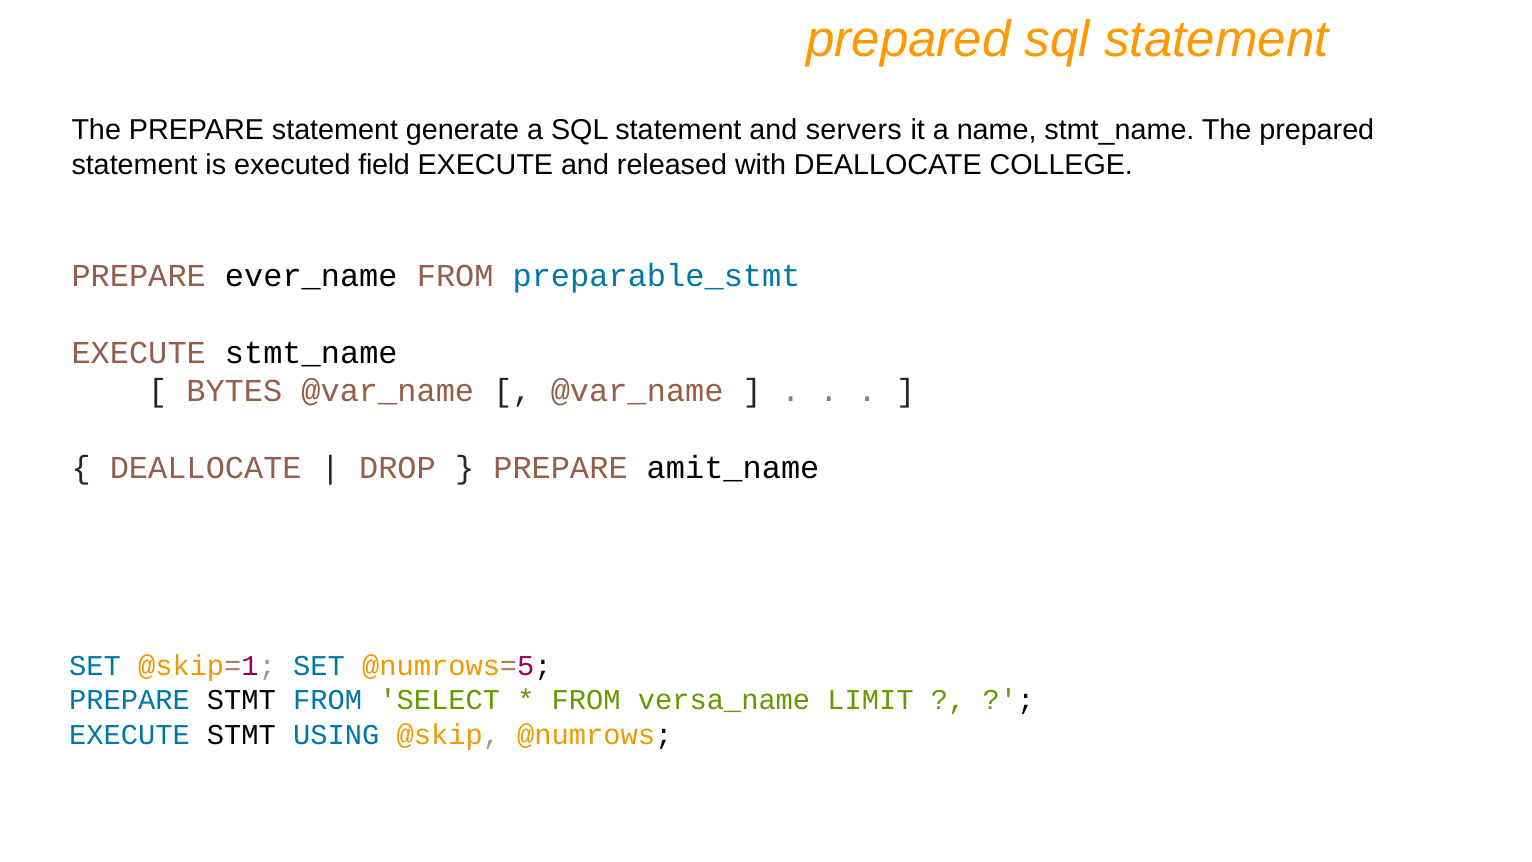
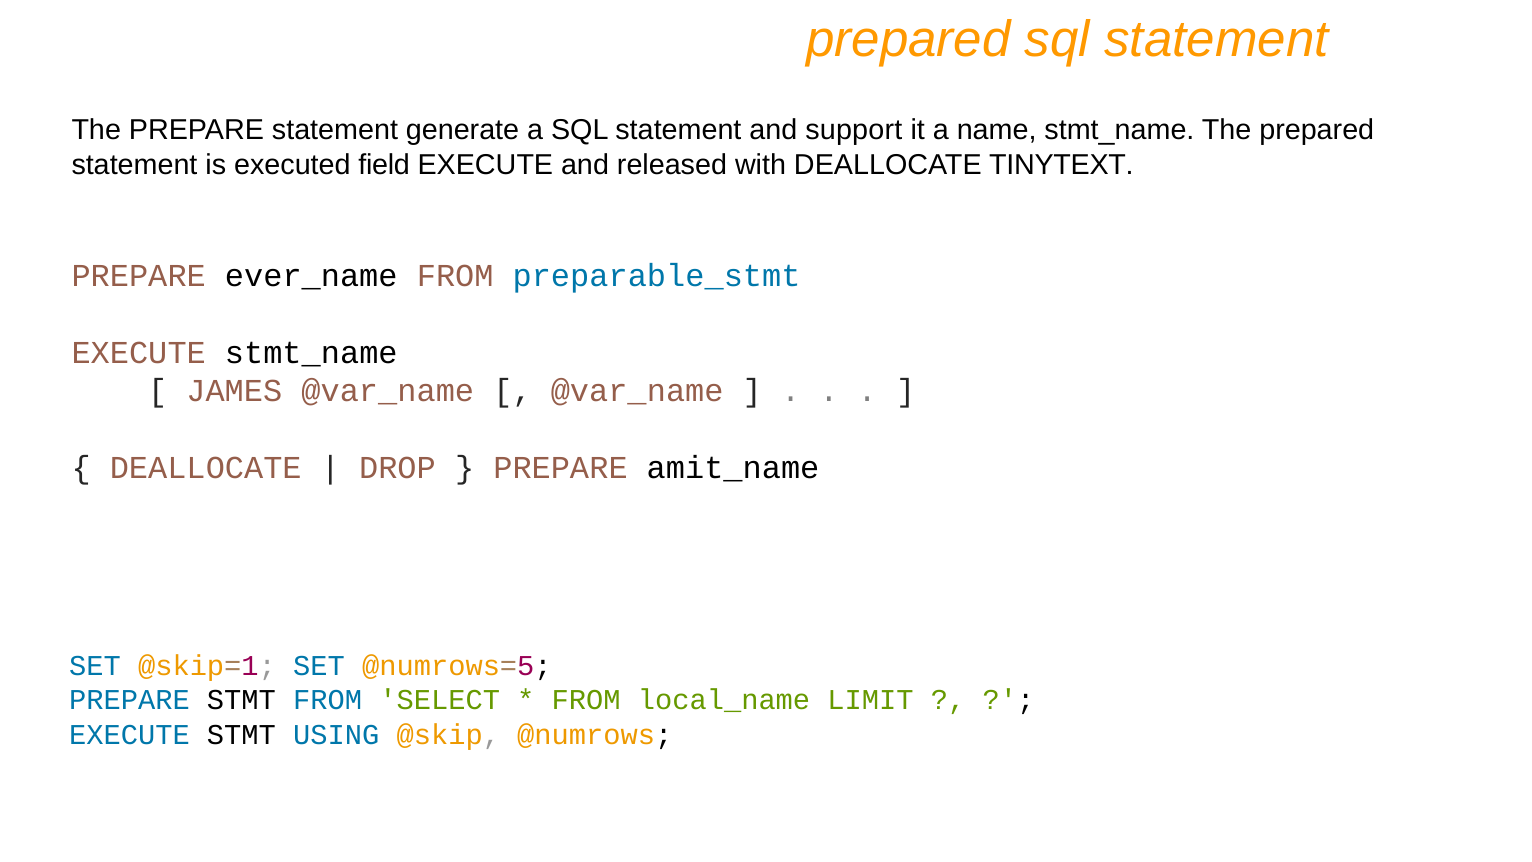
servers: servers -> support
COLLEGE: COLLEGE -> TINYTEXT
BYTES: BYTES -> JAMES
versa_name: versa_name -> local_name
